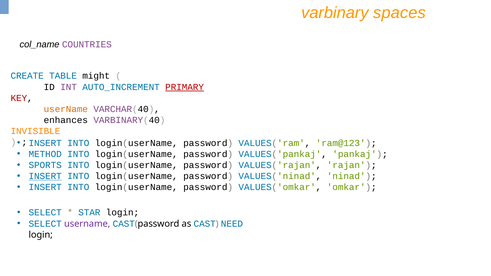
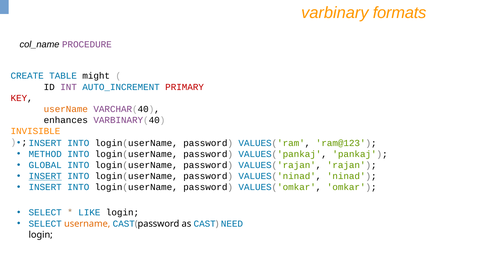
spaces: spaces -> formats
COUNTRIES: COUNTRIES -> PROCEDURE
PRIMARY underline: present -> none
SPORTS: SPORTS -> GLOBAL
STAR: STAR -> LIKE
username at (87, 224) colour: purple -> orange
